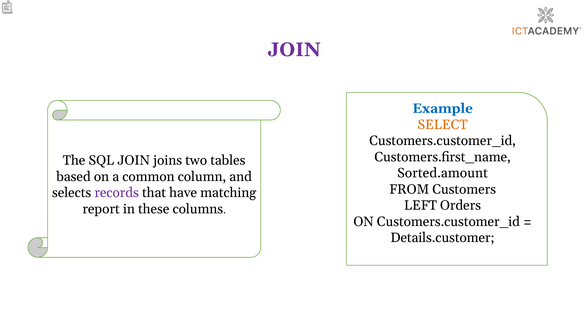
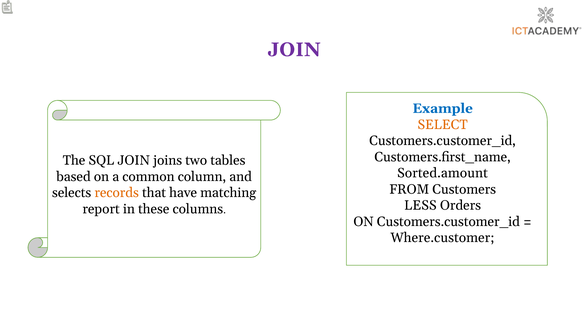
records colour: purple -> orange
LEFT: LEFT -> LESS
Details.customer: Details.customer -> Where.customer
